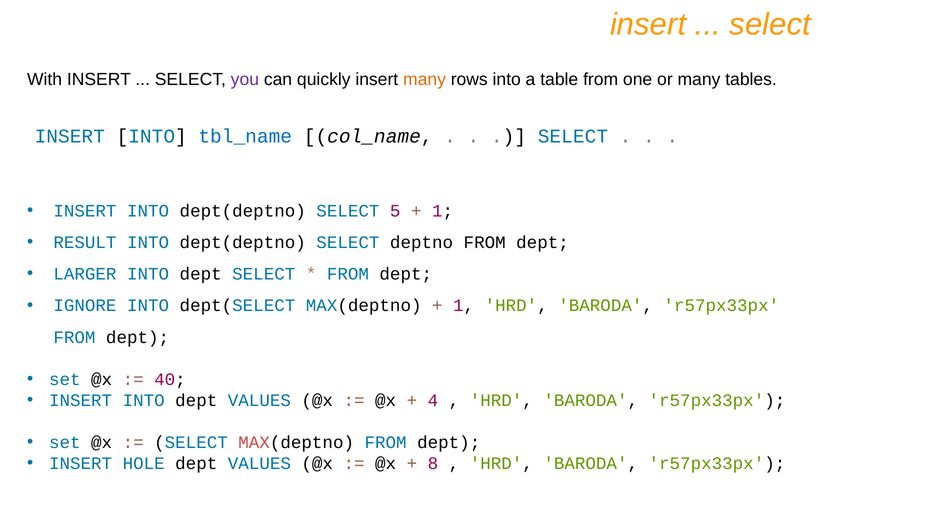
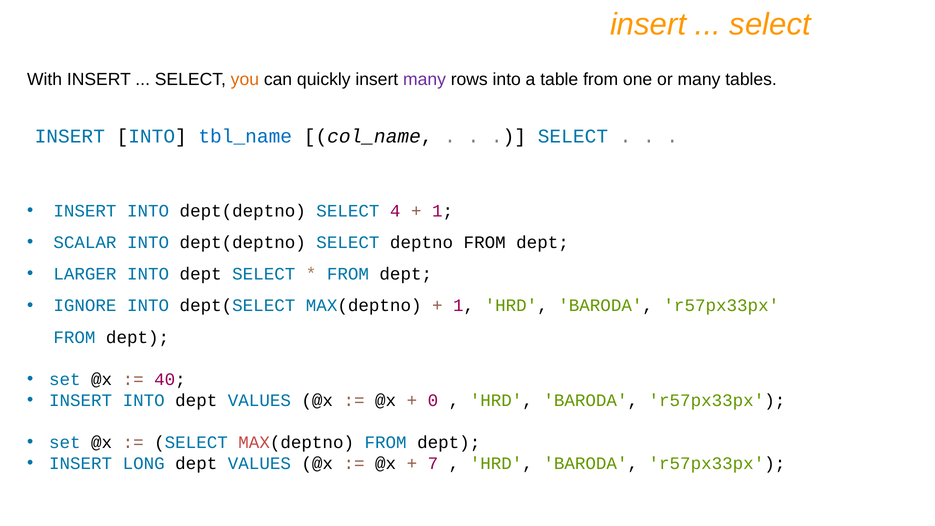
you colour: purple -> orange
many at (424, 79) colour: orange -> purple
5: 5 -> 4
RESULT: RESULT -> SCALAR
4: 4 -> 0
HOLE: HOLE -> LONG
8: 8 -> 7
